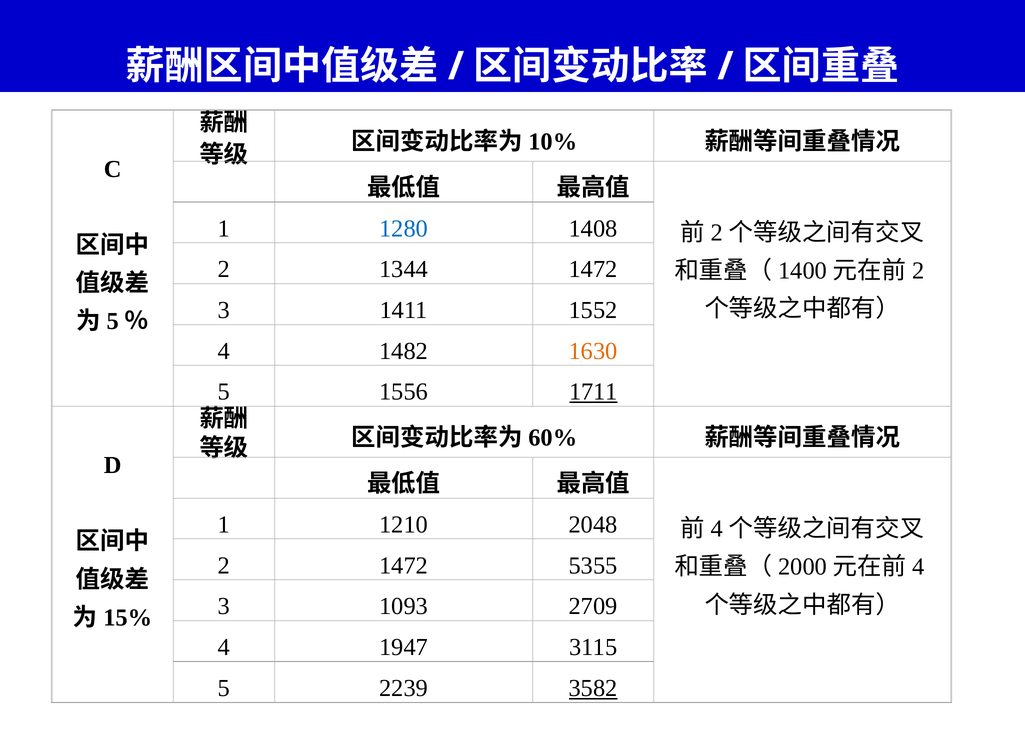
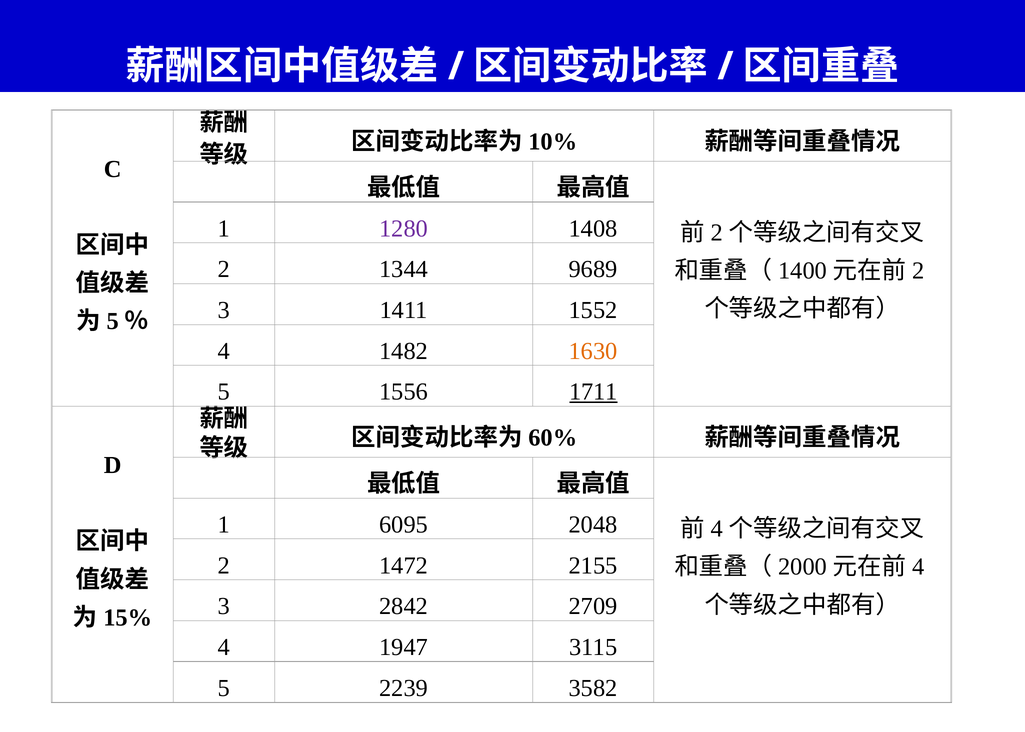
1280 colour: blue -> purple
1344 1472: 1472 -> 9689
1210: 1210 -> 6095
5355: 5355 -> 2155
1093: 1093 -> 2842
3582 underline: present -> none
